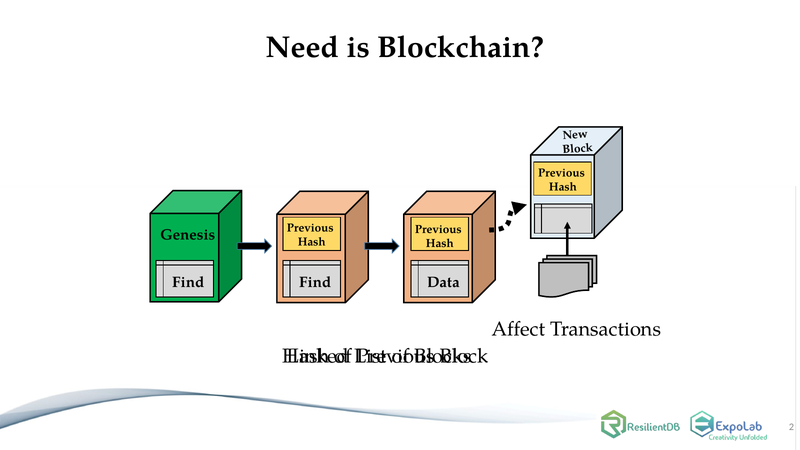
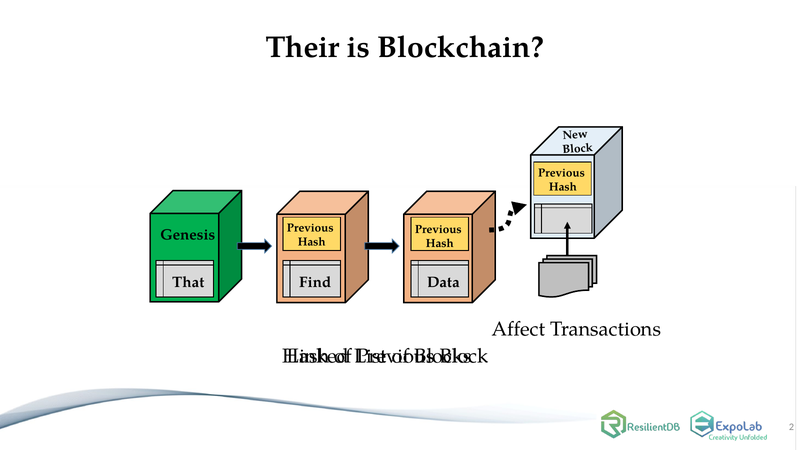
Need: Need -> Their
Find at (188, 282): Find -> That
